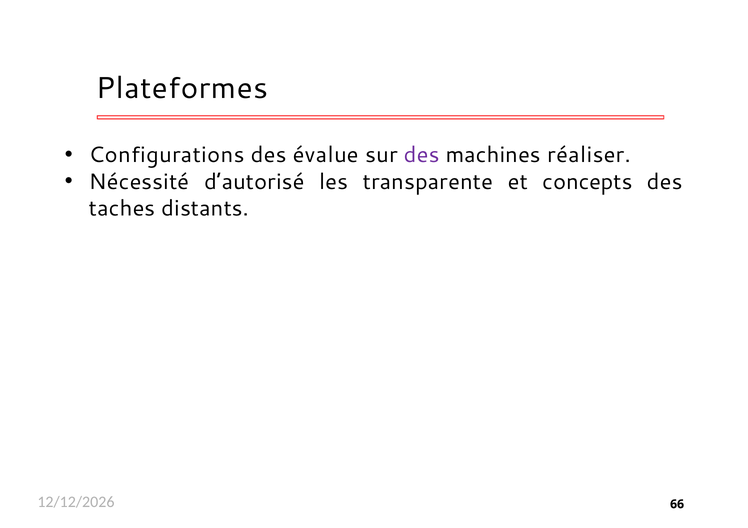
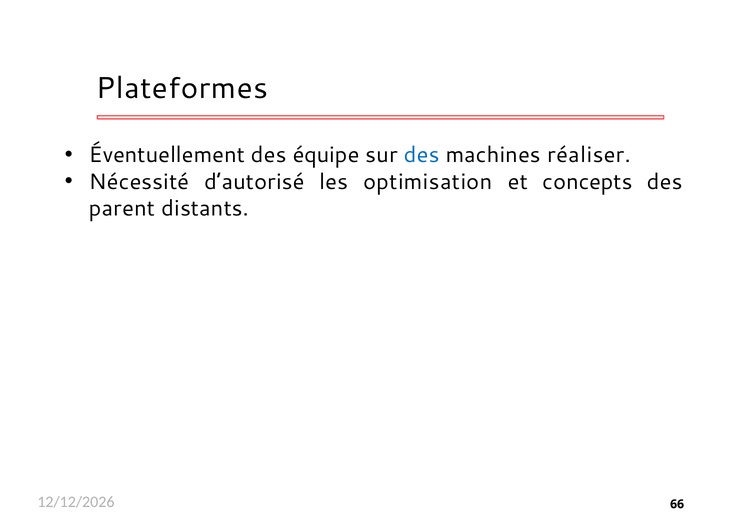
Configurations: Configurations -> Éventuellement
évalue: évalue -> équipe
des at (422, 155) colour: purple -> blue
transparente: transparente -> optimisation
taches: taches -> parent
